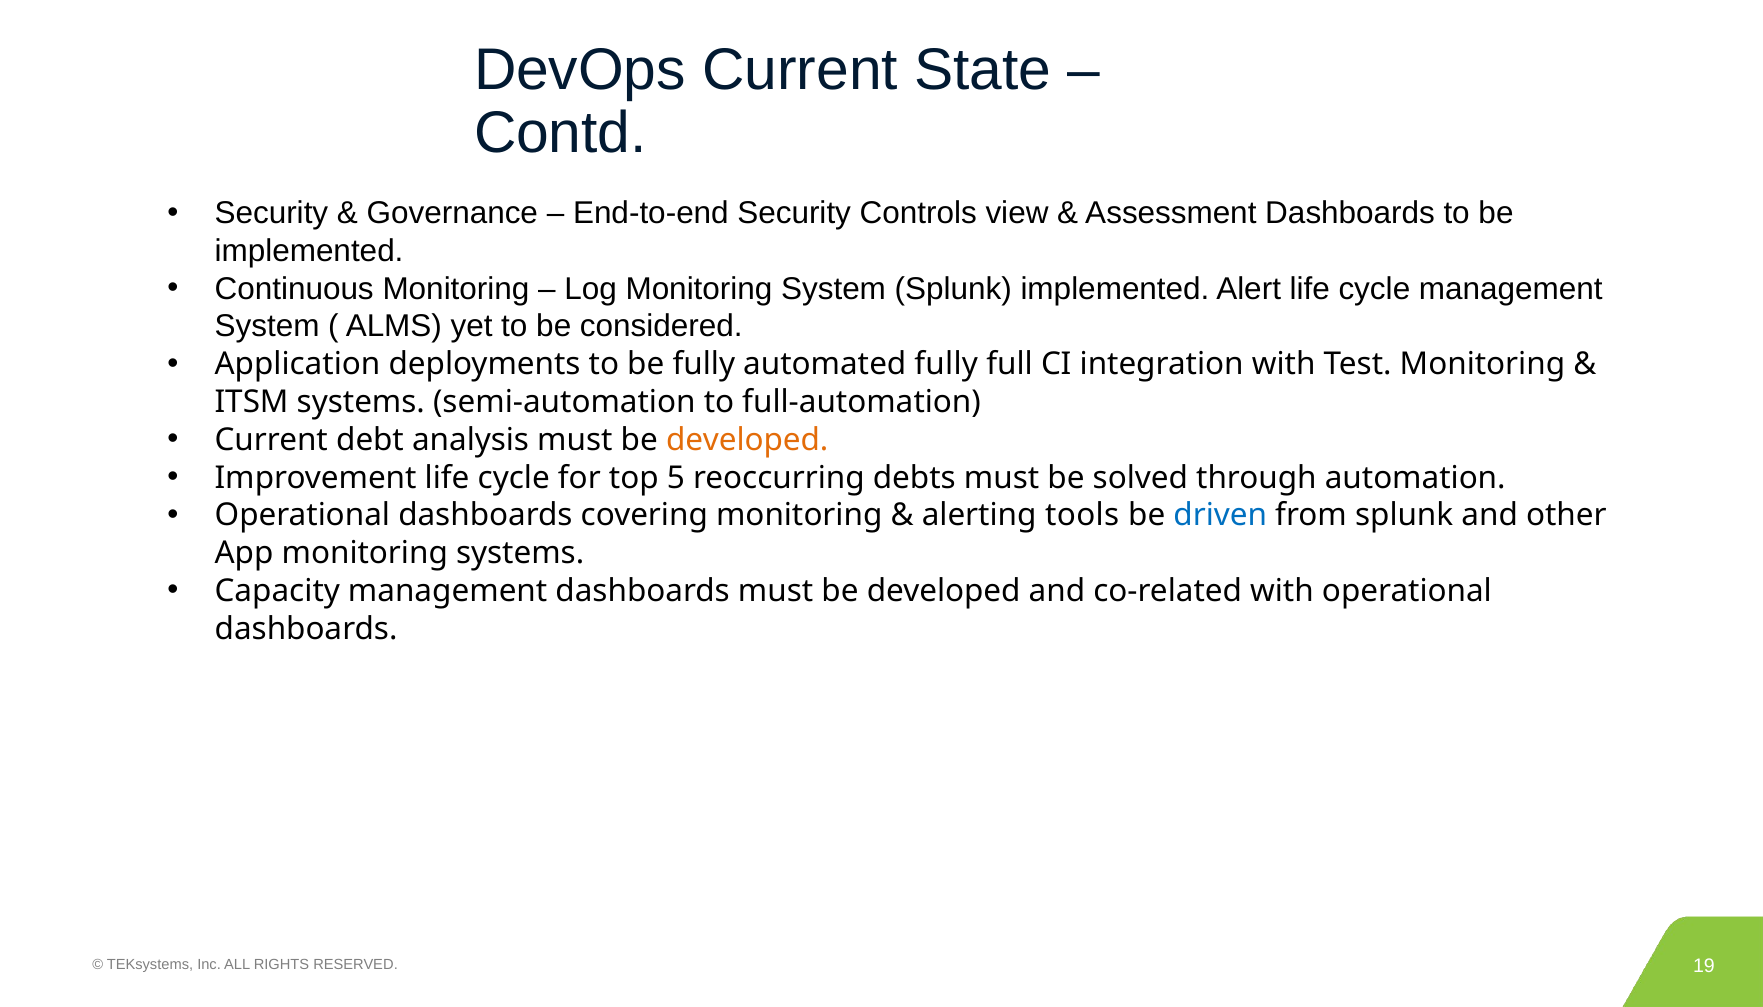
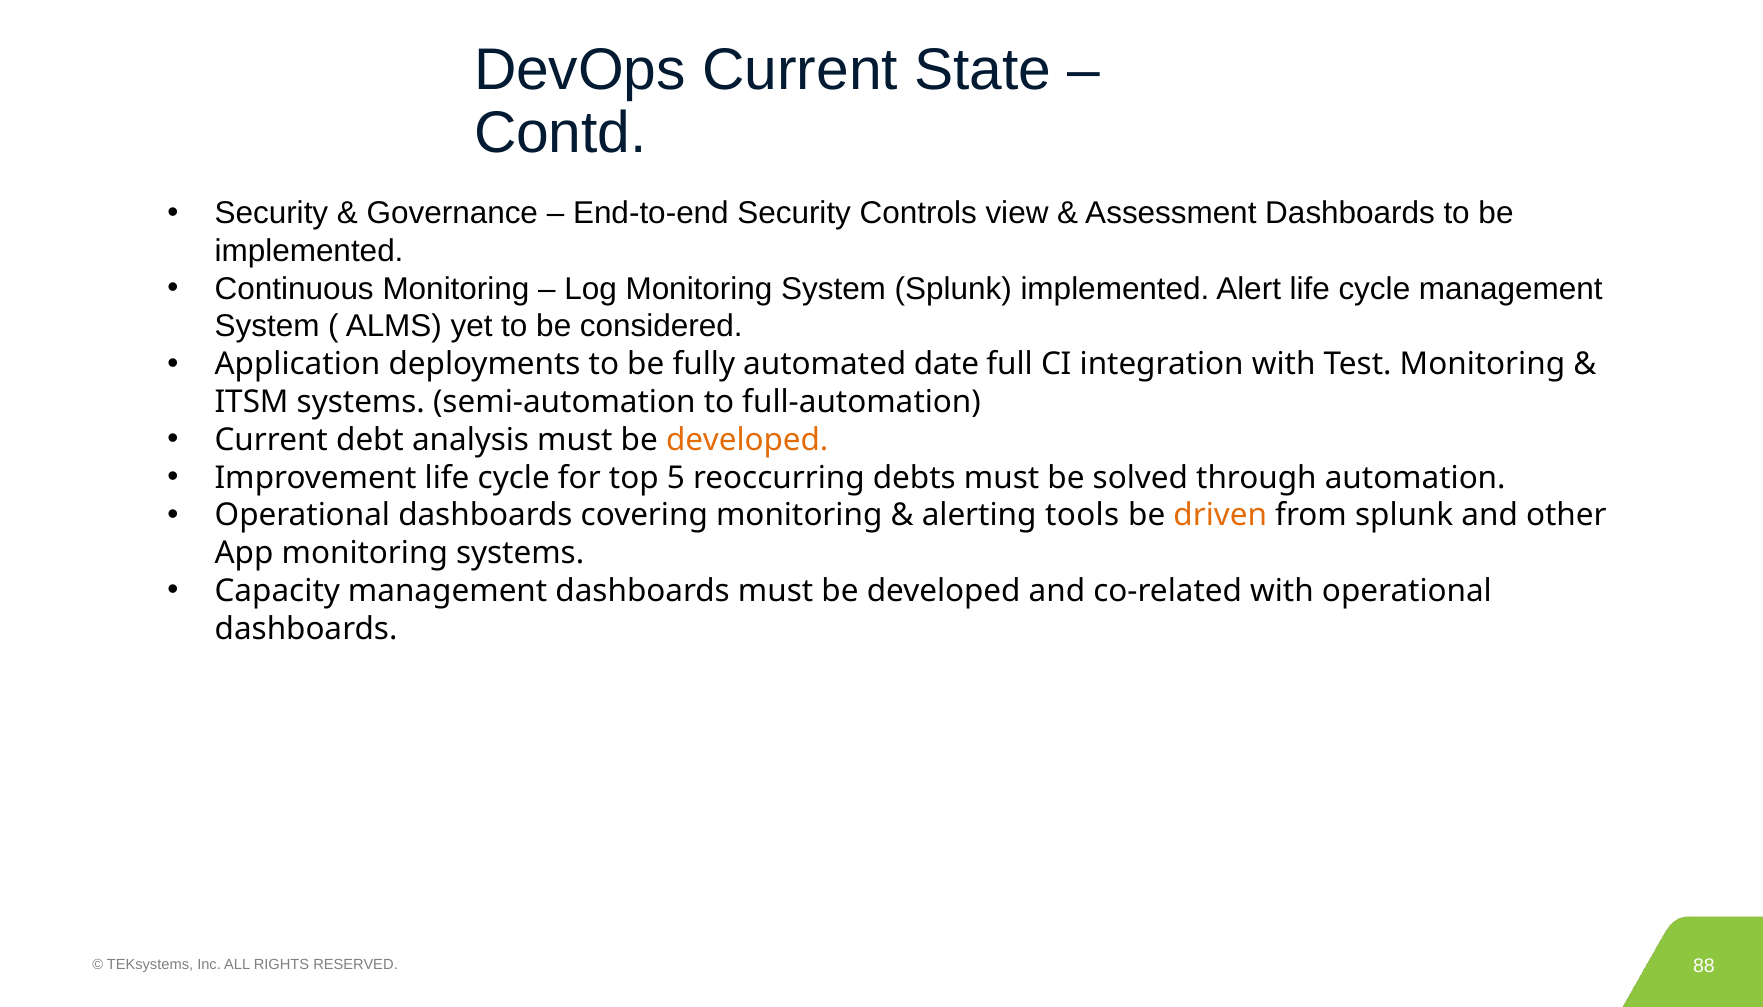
automated fully: fully -> date
driven colour: blue -> orange
19: 19 -> 88
